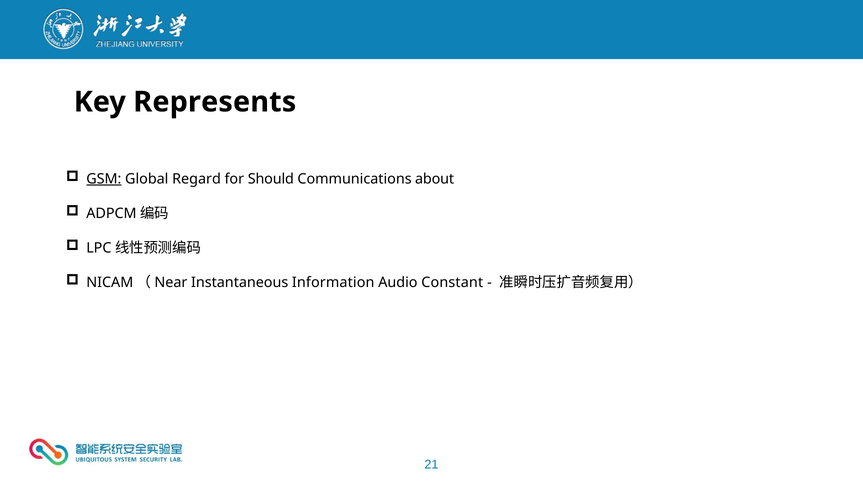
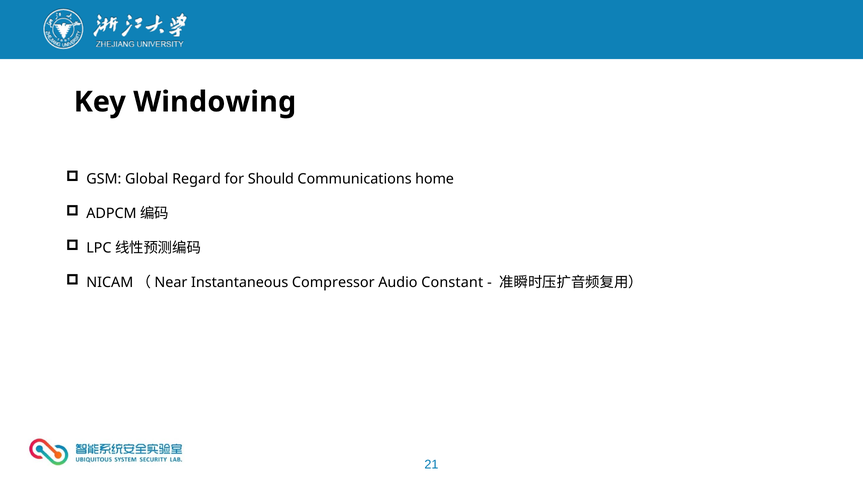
Represents: Represents -> Windowing
GSM underline: present -> none
about: about -> home
Information: Information -> Compressor
